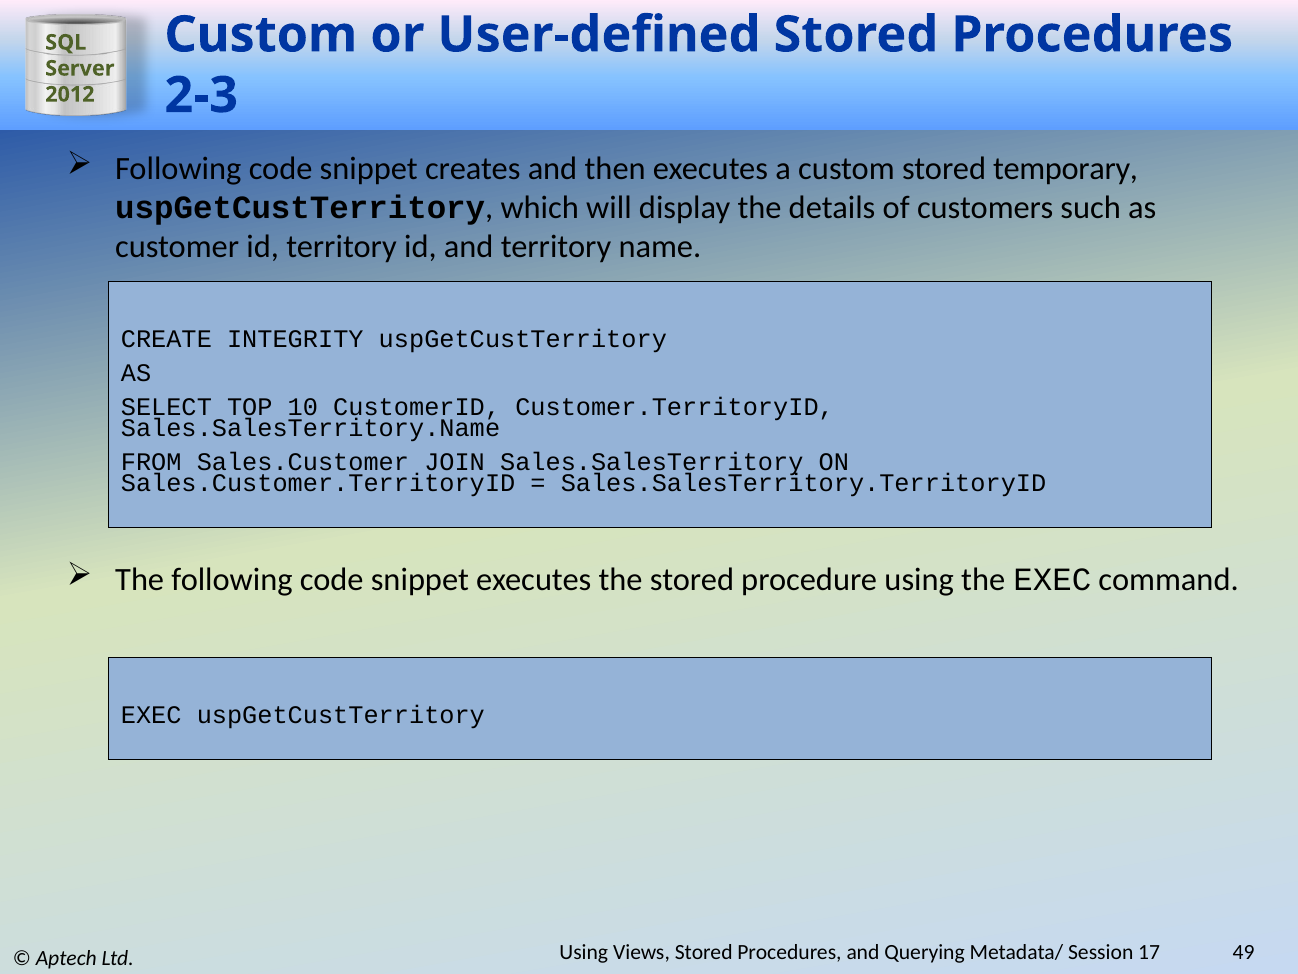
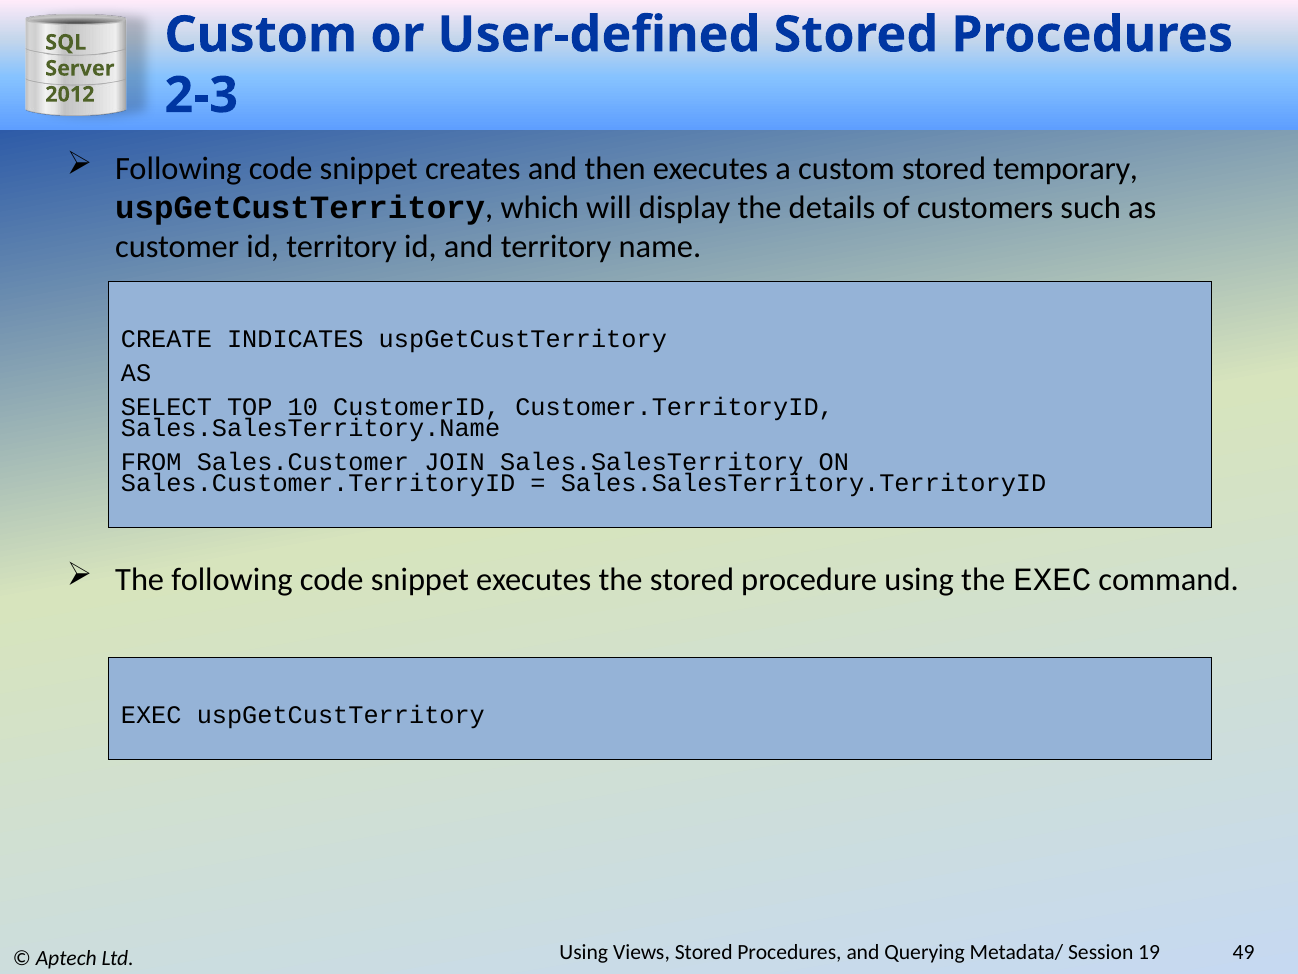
INTEGRITY: INTEGRITY -> INDICATES
17: 17 -> 19
